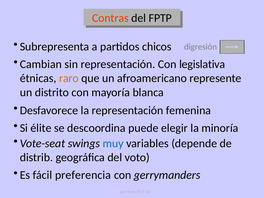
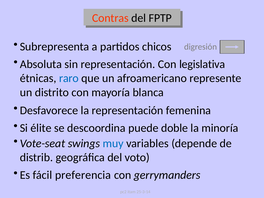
Cambian: Cambian -> Absoluta
raro colour: orange -> blue
elegir: elegir -> doble
